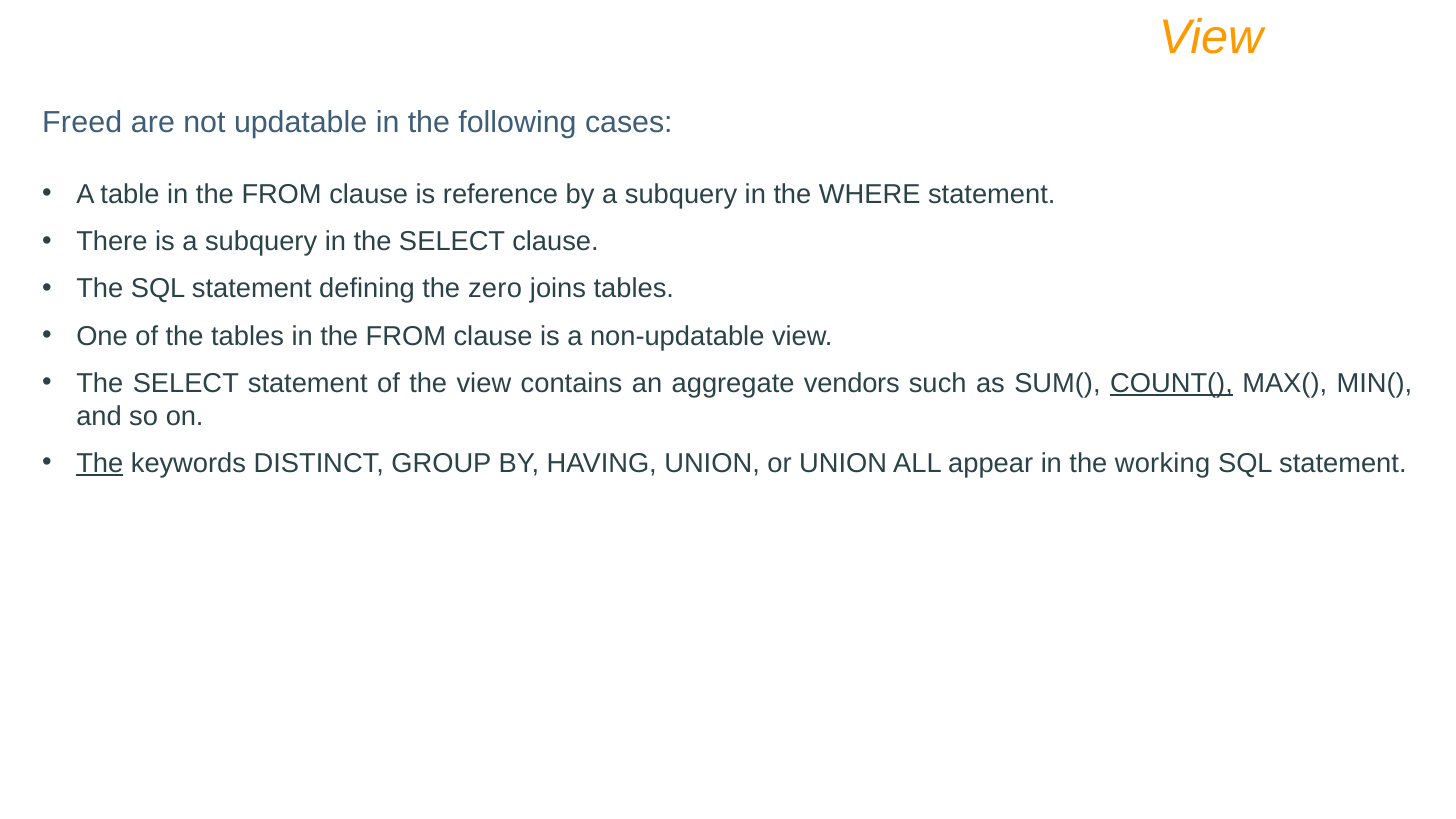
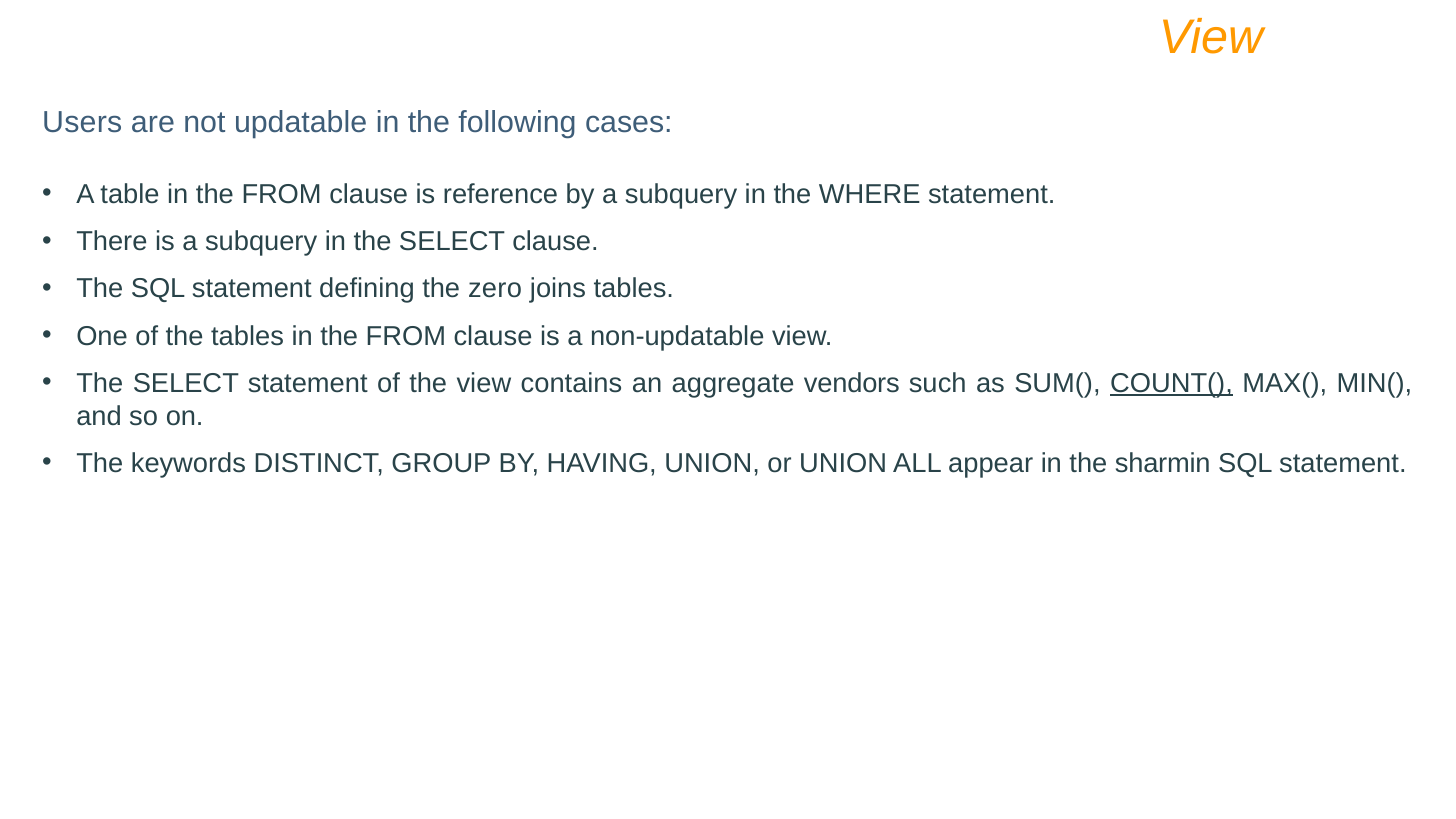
Freed: Freed -> Users
The at (100, 463) underline: present -> none
working: working -> sharmin
